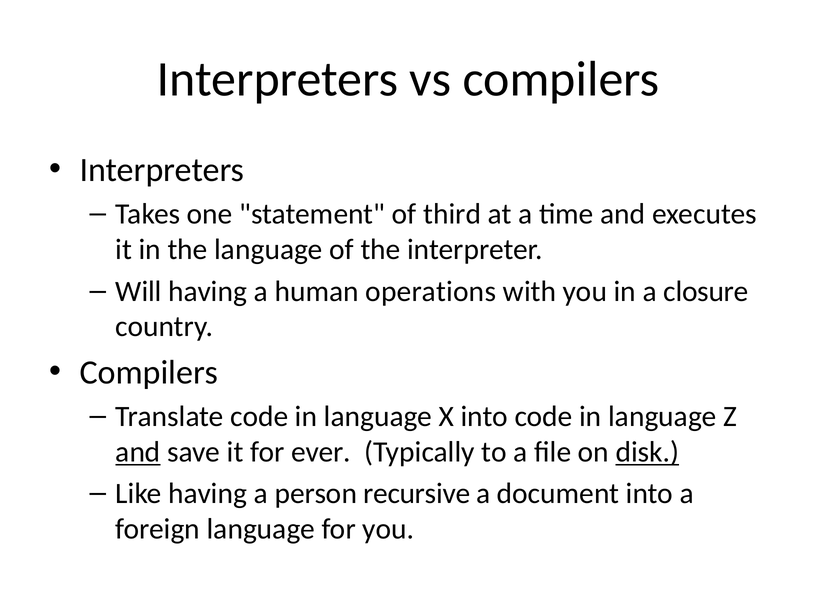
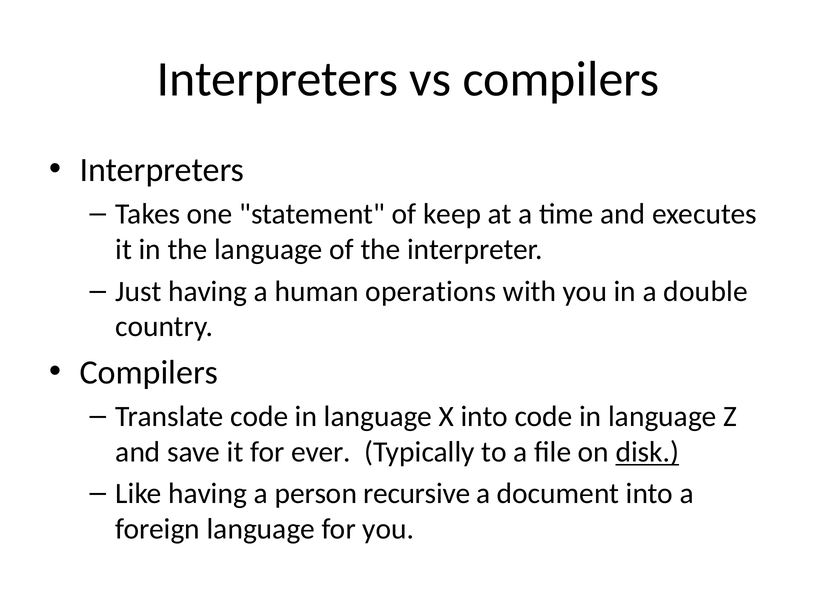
third: third -> keep
Will: Will -> Just
closure: closure -> double
and at (138, 452) underline: present -> none
